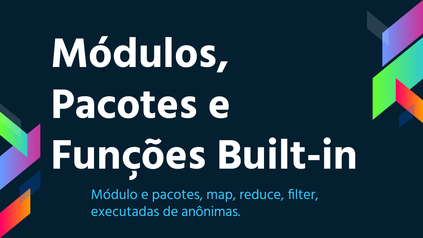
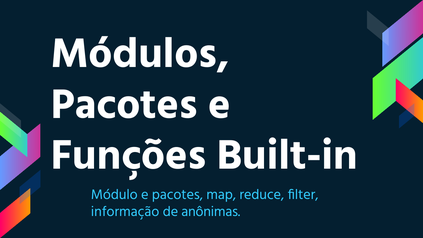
executadas: executadas -> informação
